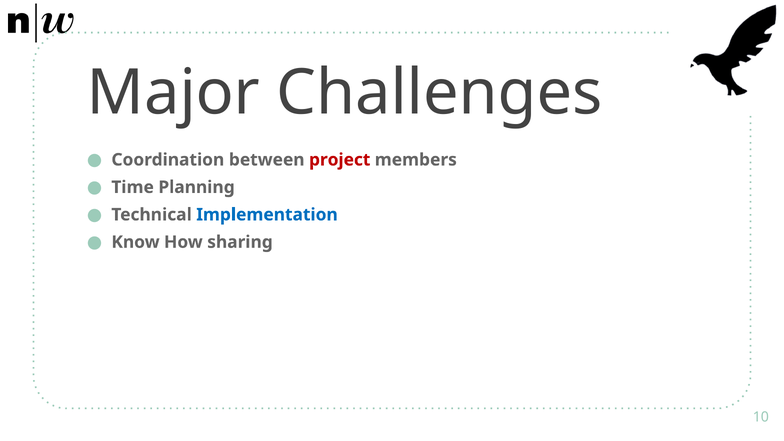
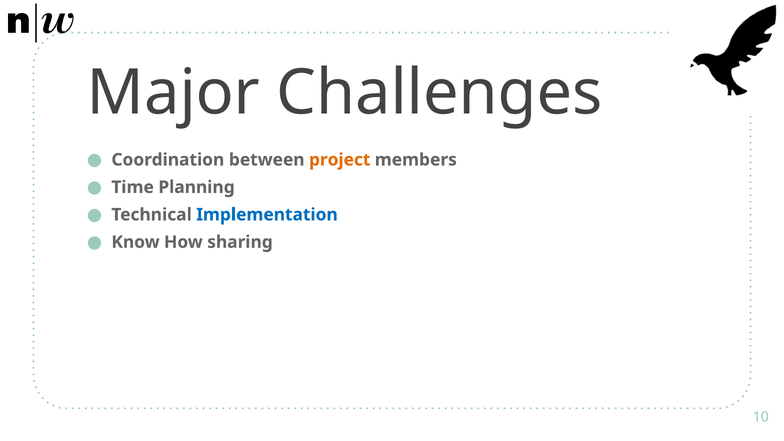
project colour: red -> orange
